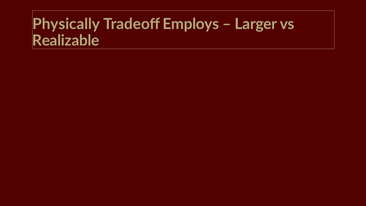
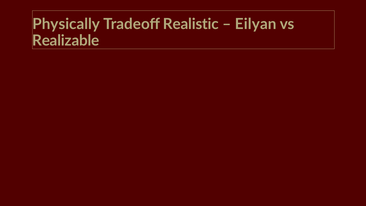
Employs: Employs -> Realistic
Larger: Larger -> Eilyan
